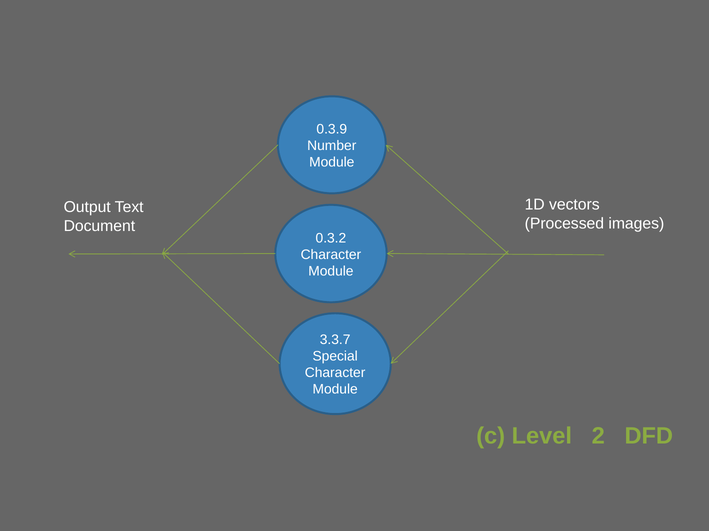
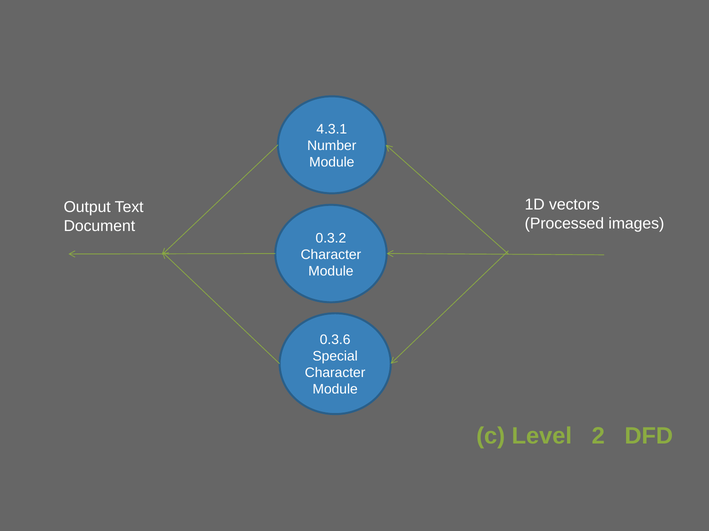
0.3.9: 0.3.9 -> 4.3.1
3.3.7: 3.3.7 -> 0.3.6
